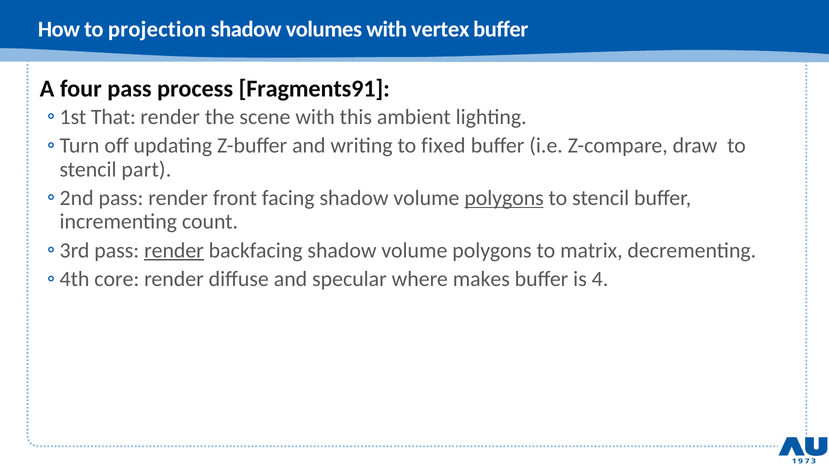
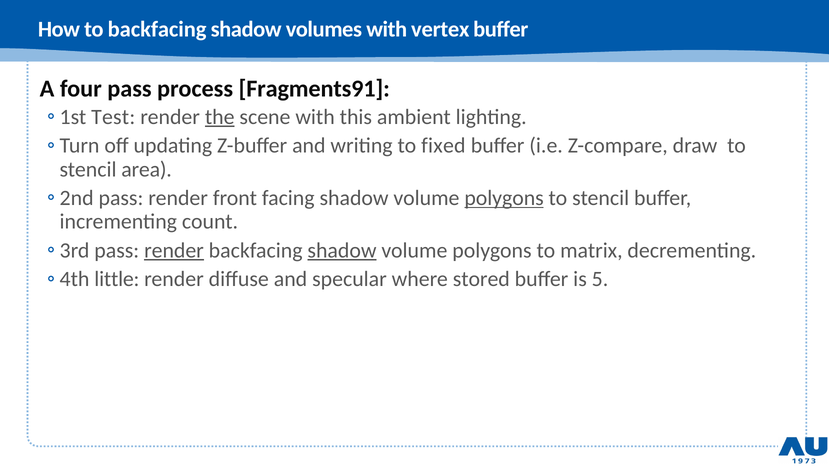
to projection: projection -> backfacing
That: That -> Test
the underline: none -> present
part: part -> area
shadow at (342, 251) underline: none -> present
core: core -> little
makes: makes -> stored
4: 4 -> 5
